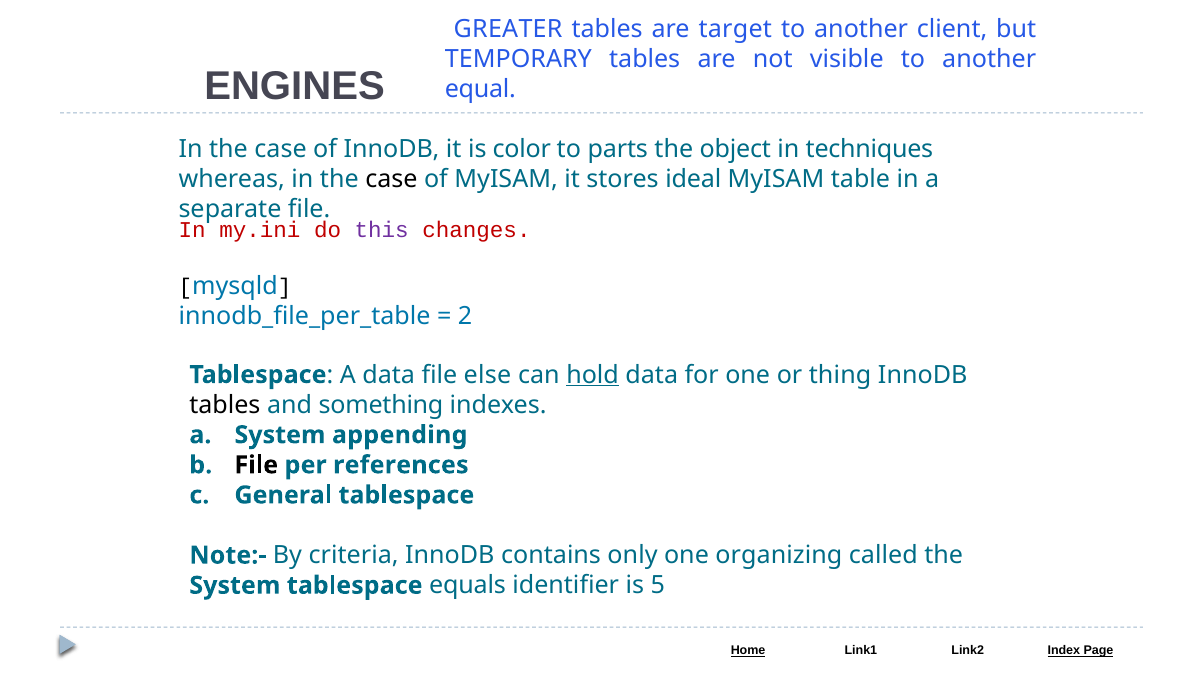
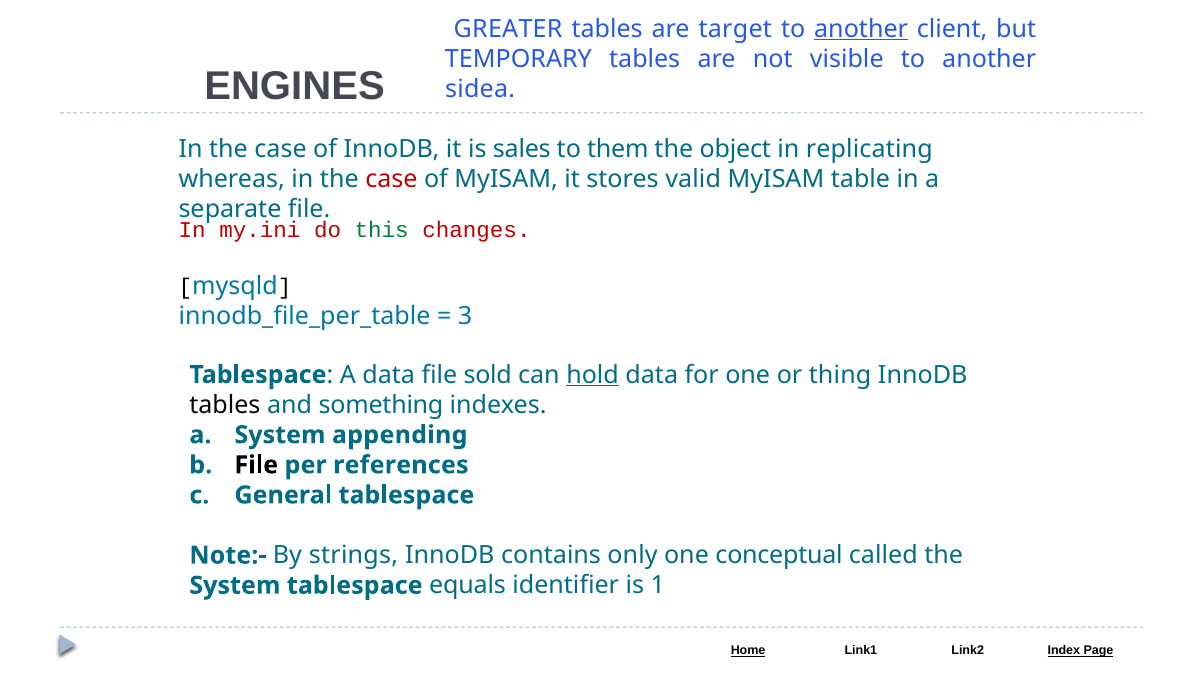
another at (861, 29) underline: none -> present
equal: equal -> sidea
color: color -> sales
parts: parts -> them
techniques: techniques -> replicating
case at (391, 179) colour: black -> red
ideal: ideal -> valid
this colour: purple -> green
2: 2 -> 3
else: else -> sold
criteria: criteria -> strings
organizing: organizing -> conceptual
5: 5 -> 1
